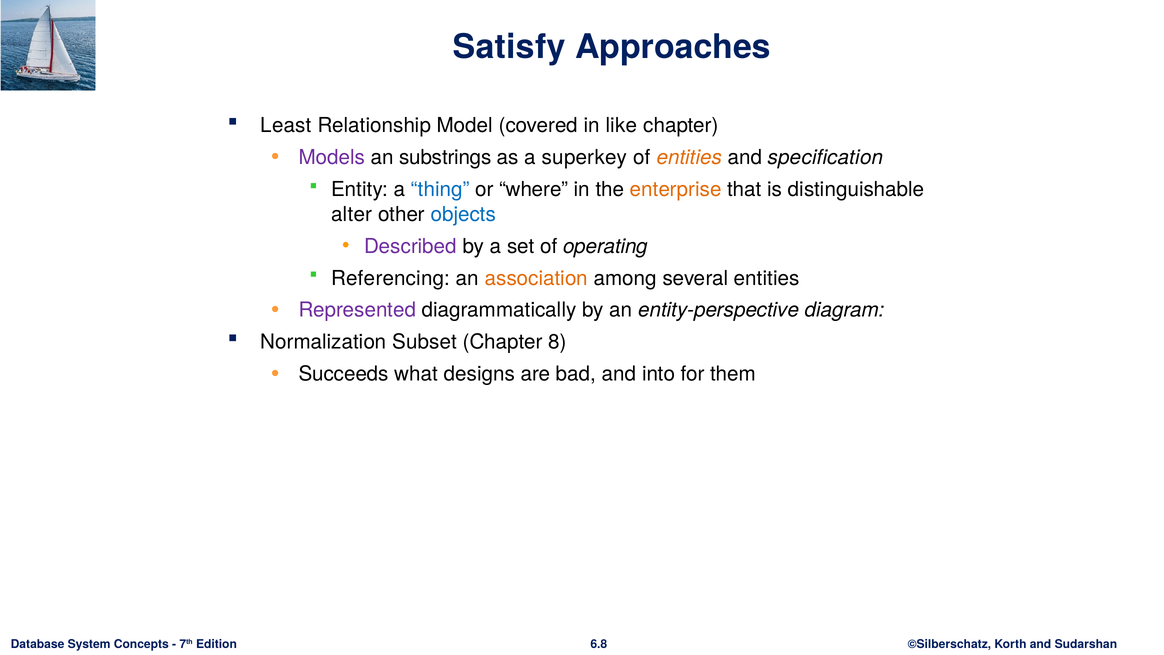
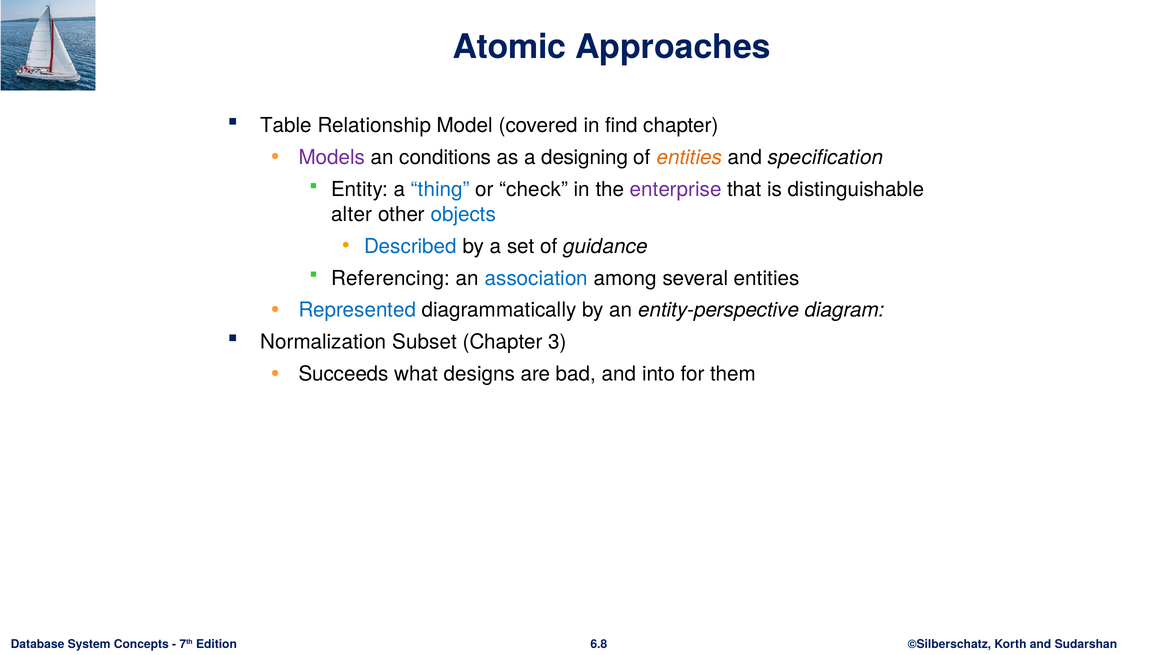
Satisfy: Satisfy -> Atomic
Least: Least -> Table
like: like -> find
substrings: substrings -> conditions
superkey: superkey -> designing
where: where -> check
enterprise colour: orange -> purple
Described colour: purple -> blue
operating: operating -> guidance
association colour: orange -> blue
Represented colour: purple -> blue
8: 8 -> 3
